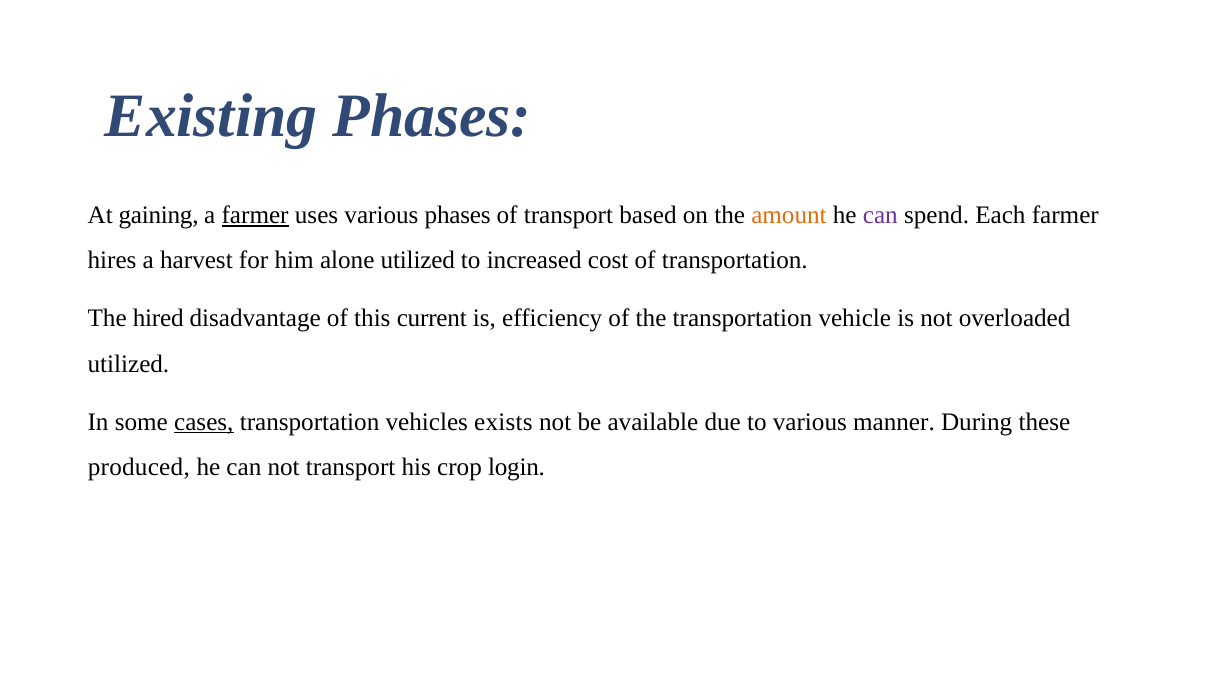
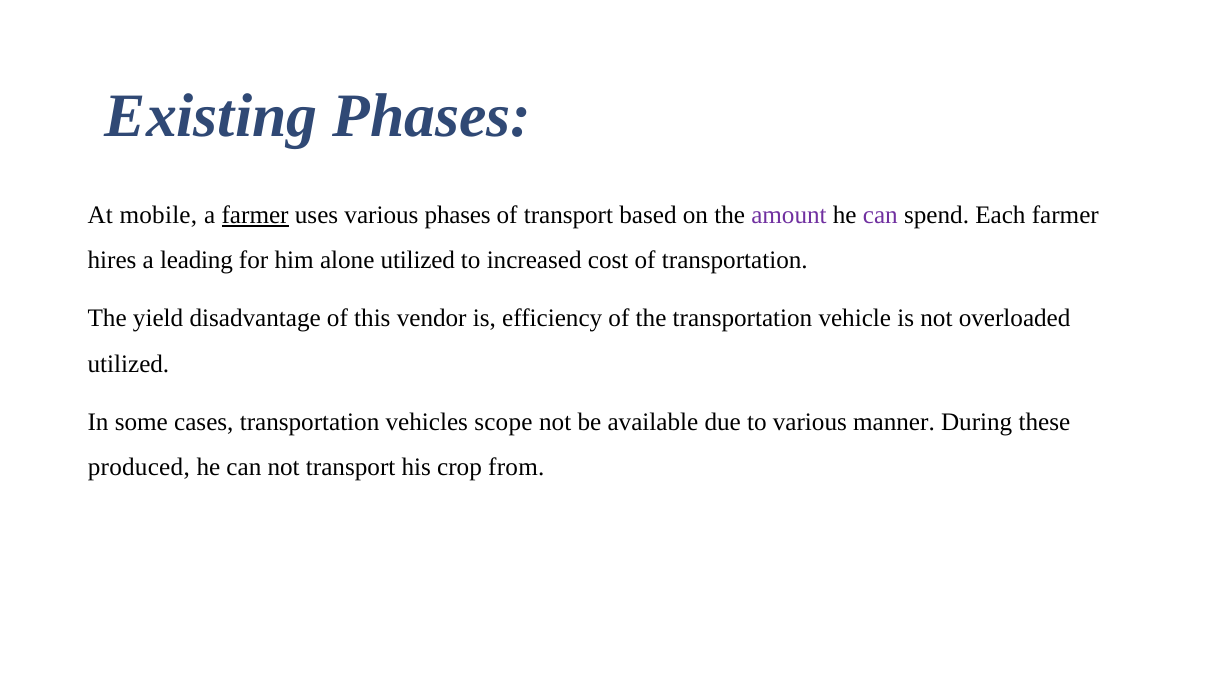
gaining: gaining -> mobile
amount colour: orange -> purple
harvest: harvest -> leading
hired: hired -> yield
current: current -> vendor
cases underline: present -> none
exists: exists -> scope
login: login -> from
